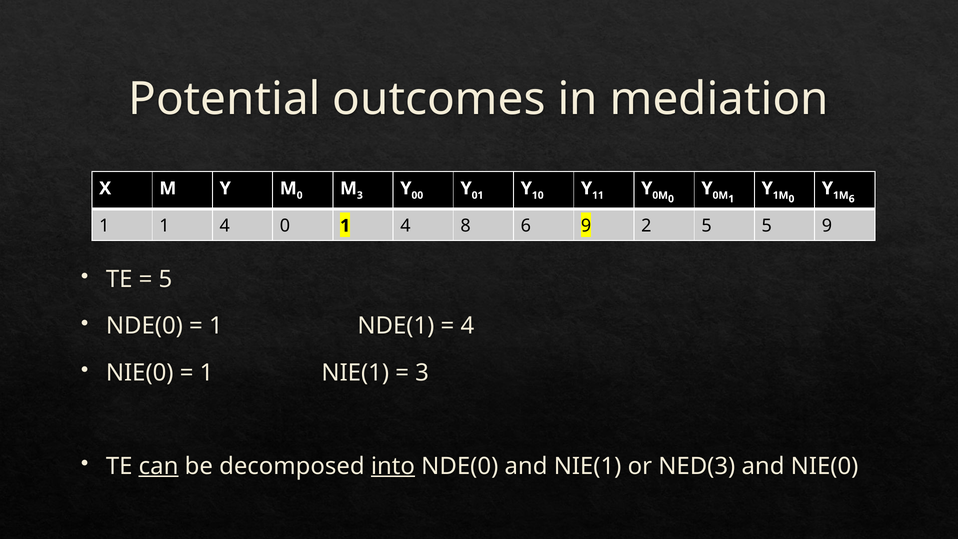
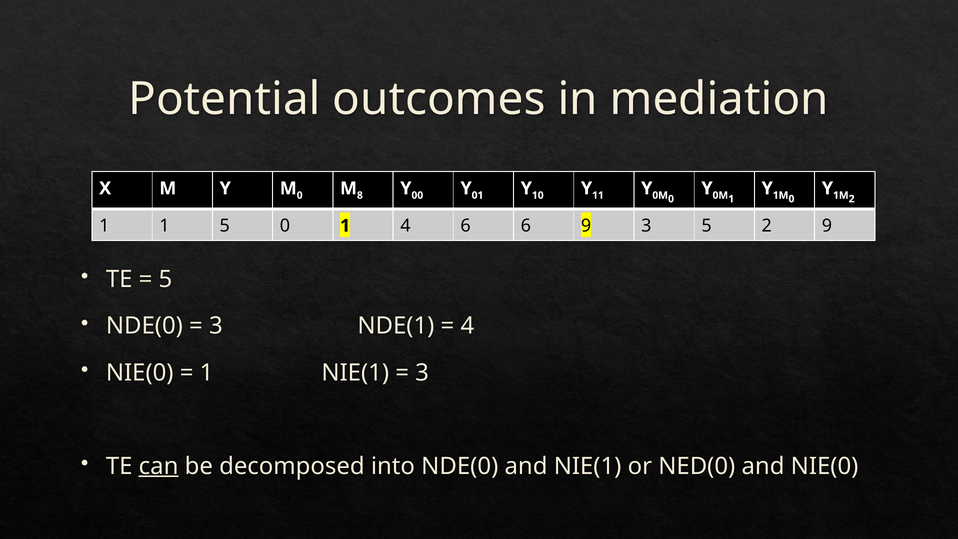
M 3: 3 -> 8
6 at (852, 199): 6 -> 2
1 1 4: 4 -> 5
4 8: 8 -> 6
9 2: 2 -> 3
5 5: 5 -> 2
1 at (216, 326): 1 -> 3
into underline: present -> none
NED(3: NED(3 -> NED(0
